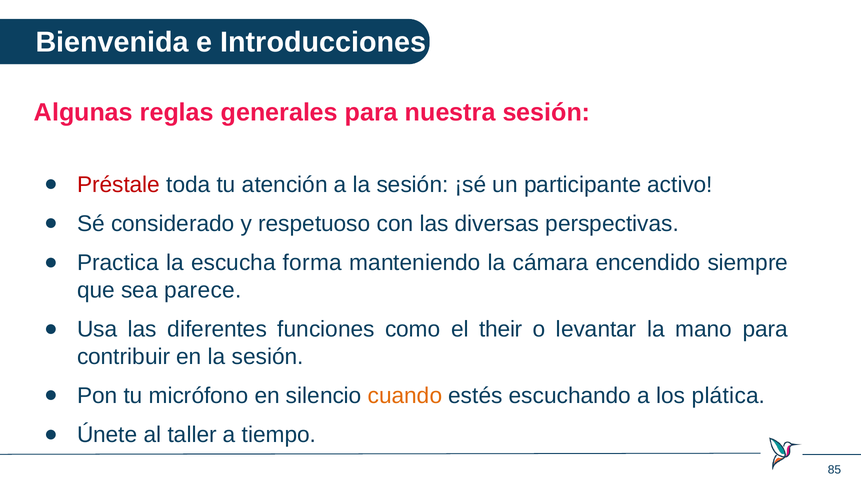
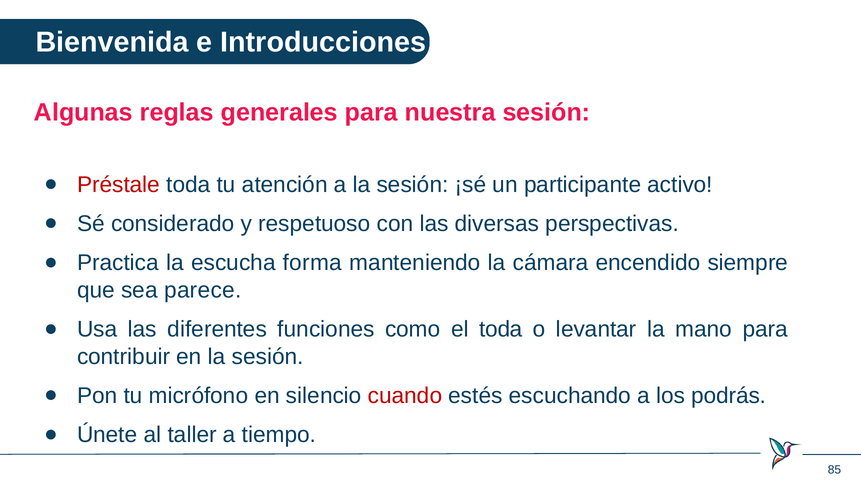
el their: their -> toda
cuando colour: orange -> red
plática: plática -> podrás
